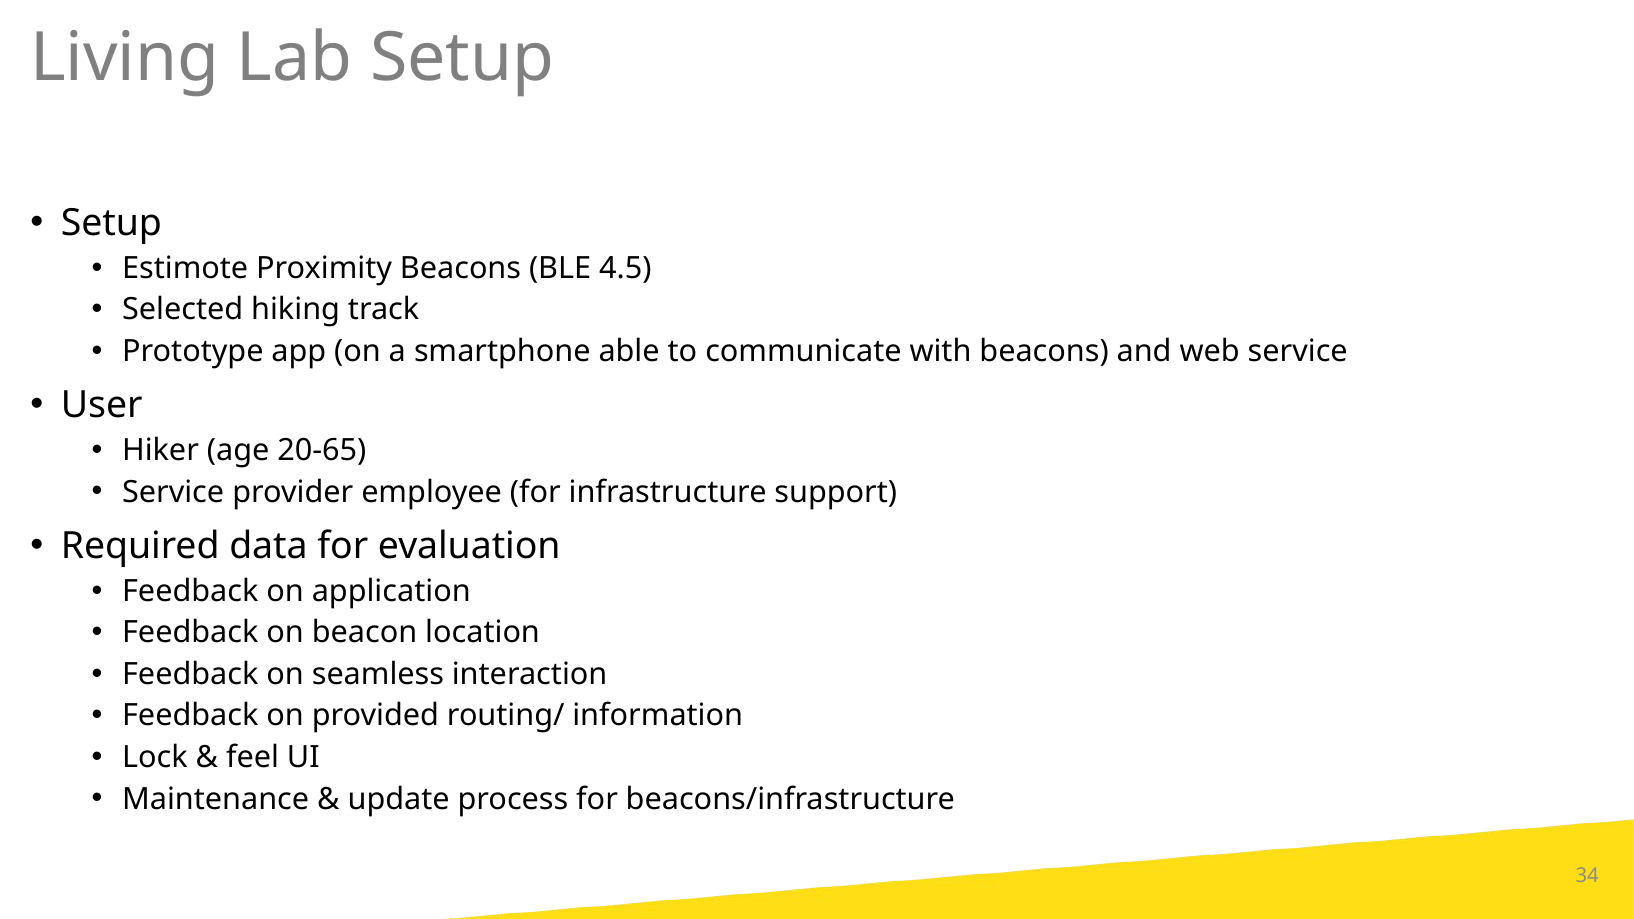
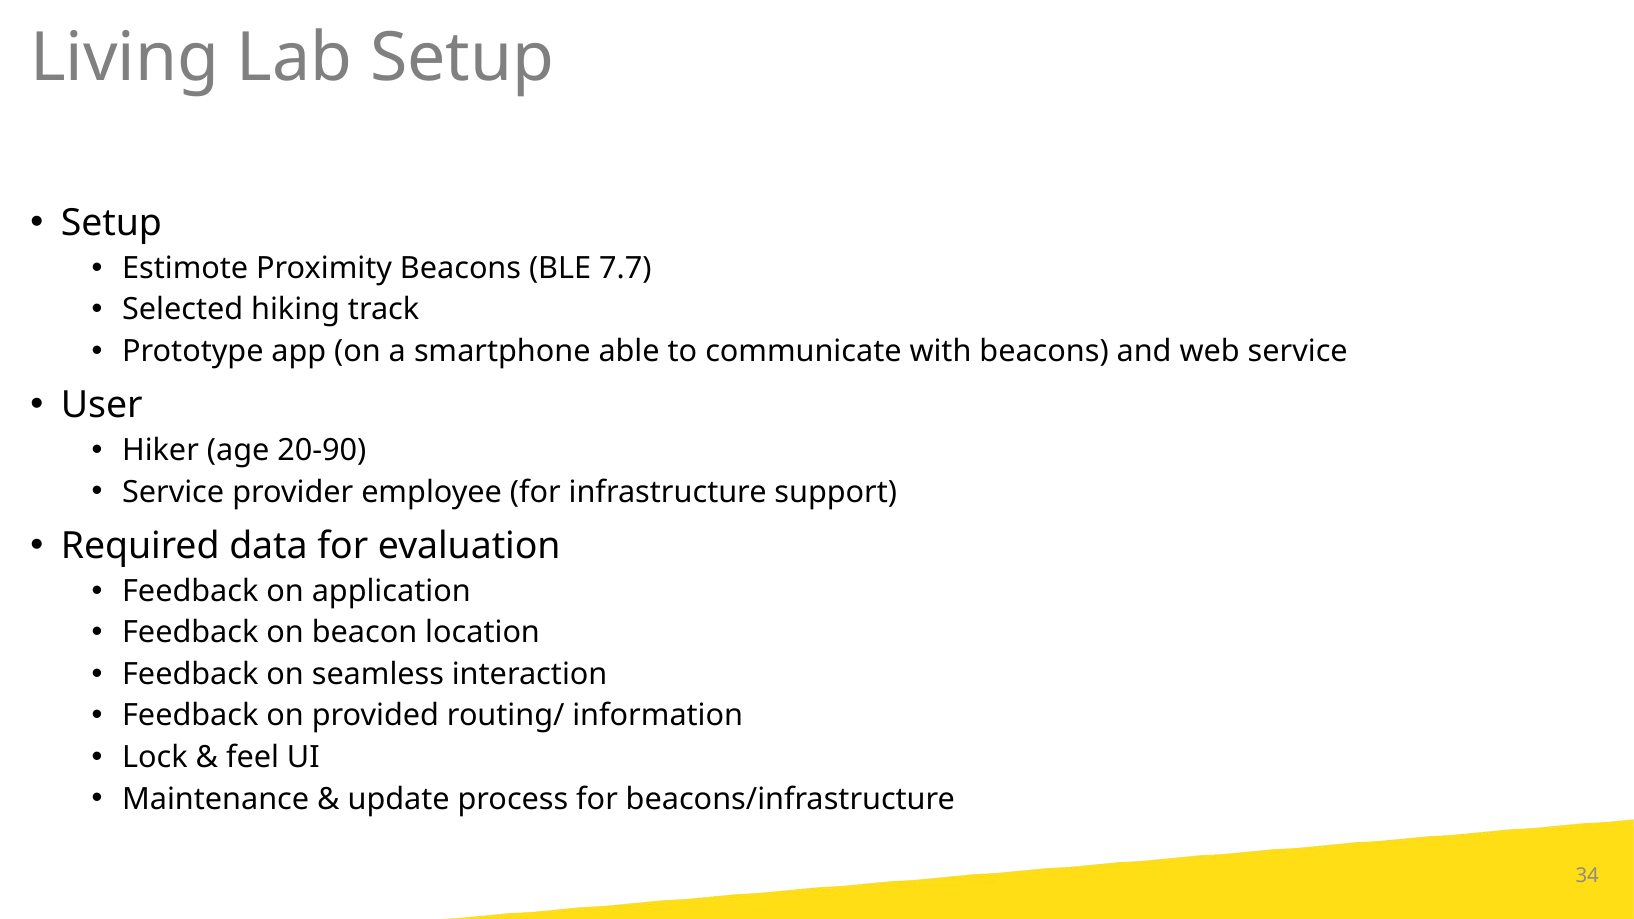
4.5: 4.5 -> 7.7
20-65: 20-65 -> 20-90
